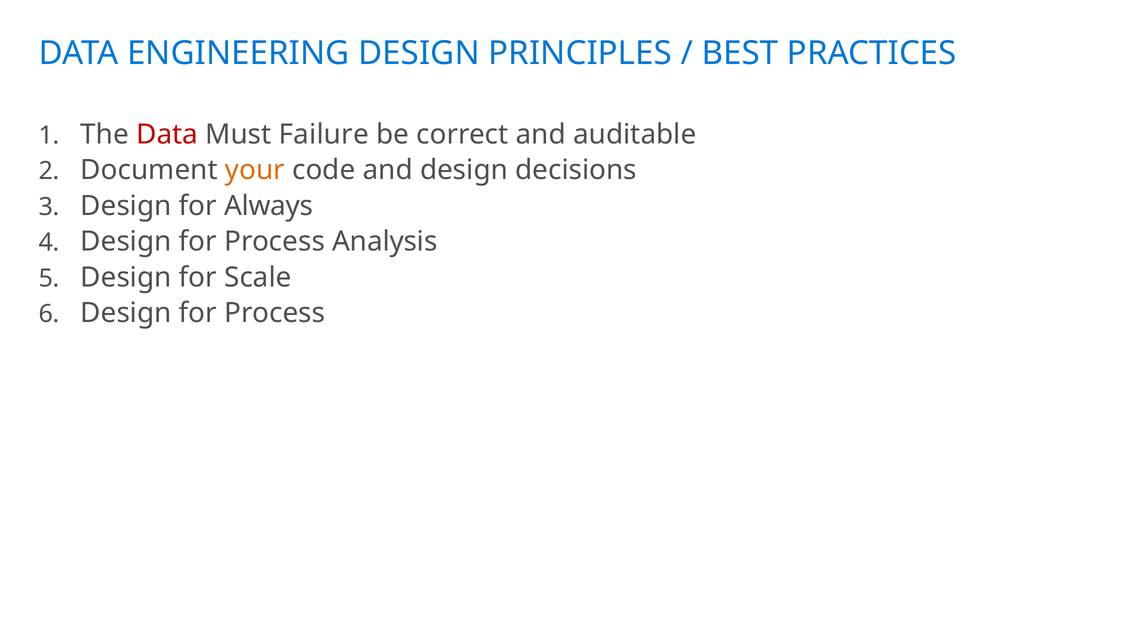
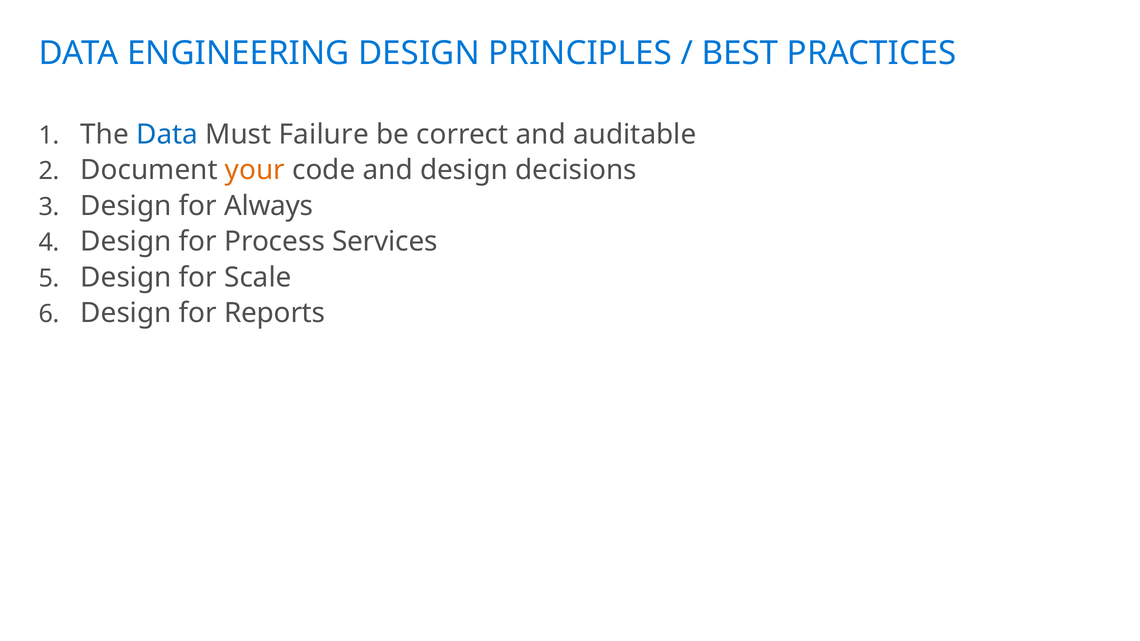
Data at (167, 134) colour: red -> blue
Analysis: Analysis -> Services
Process at (275, 313): Process -> Reports
